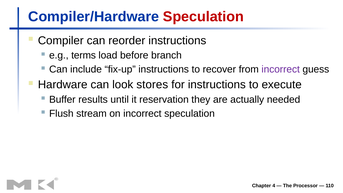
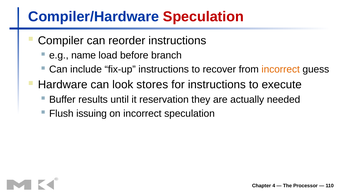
terms: terms -> name
incorrect at (281, 69) colour: purple -> orange
stream: stream -> issuing
